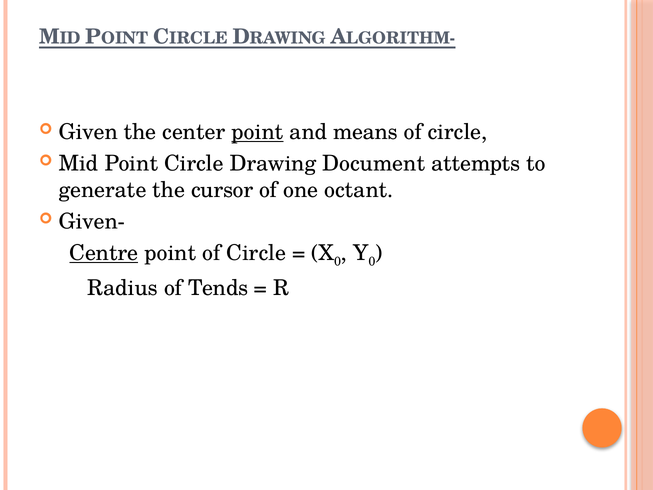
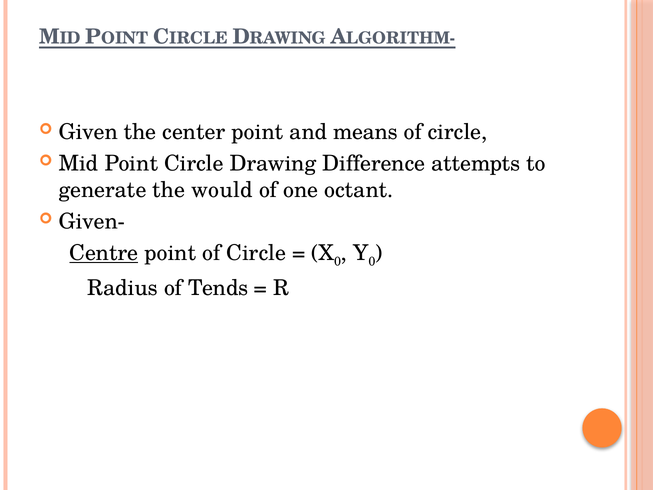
point at (257, 132) underline: present -> none
Document: Document -> Difference
cursor: cursor -> would
